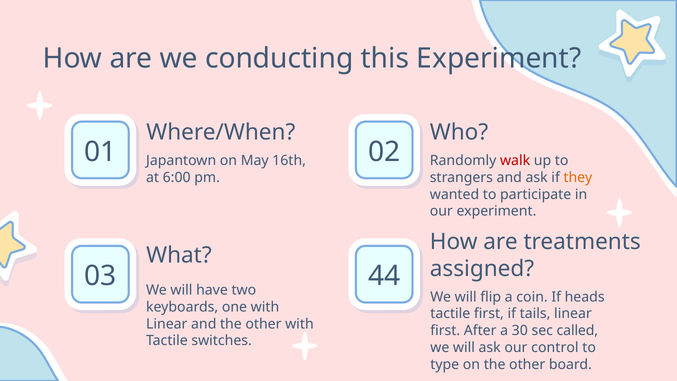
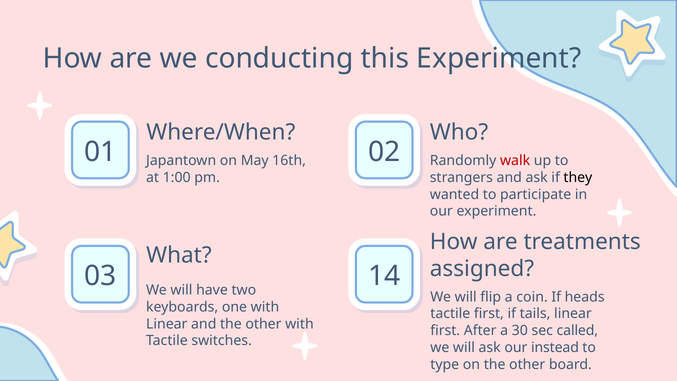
6:00: 6:00 -> 1:00
they colour: orange -> black
44: 44 -> 14
control: control -> instead
